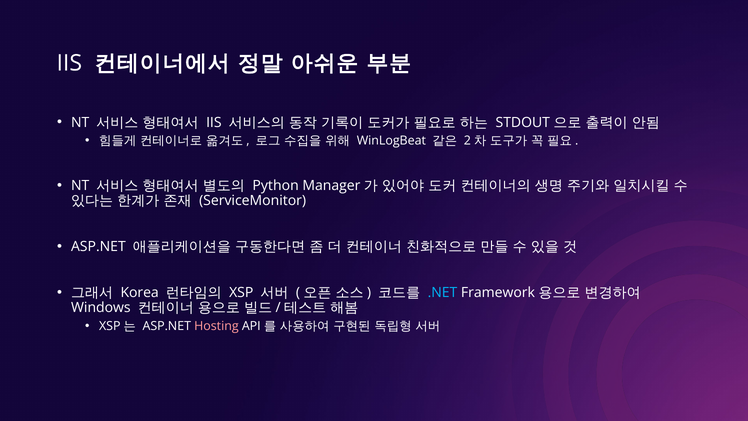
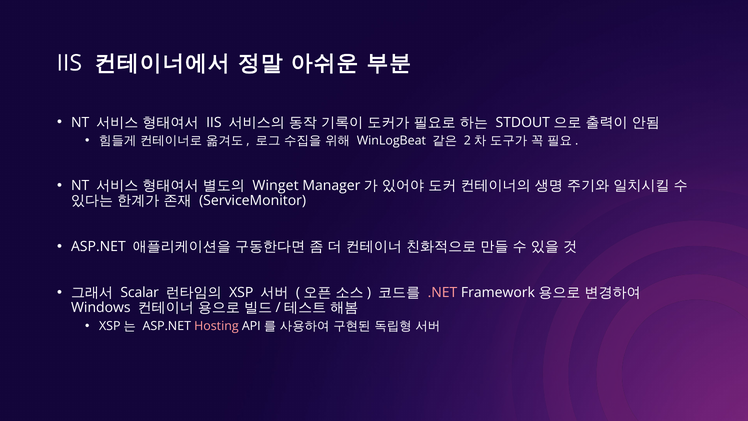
Python: Python -> Winget
Korea: Korea -> Scalar
.NET colour: light blue -> pink
